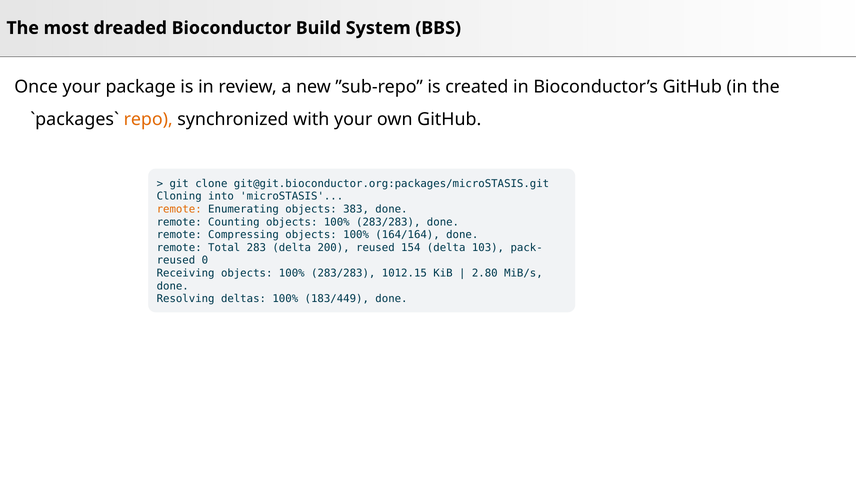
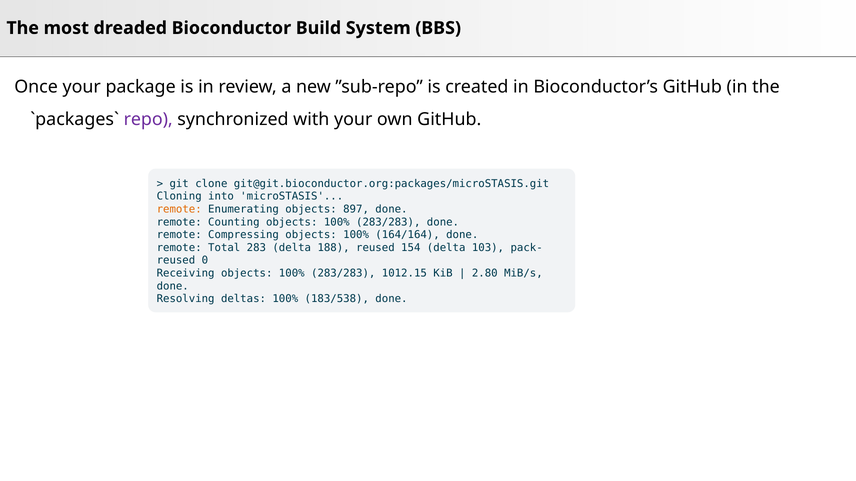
repo colour: orange -> purple
383: 383 -> 897
200: 200 -> 188
183/449: 183/449 -> 183/538
